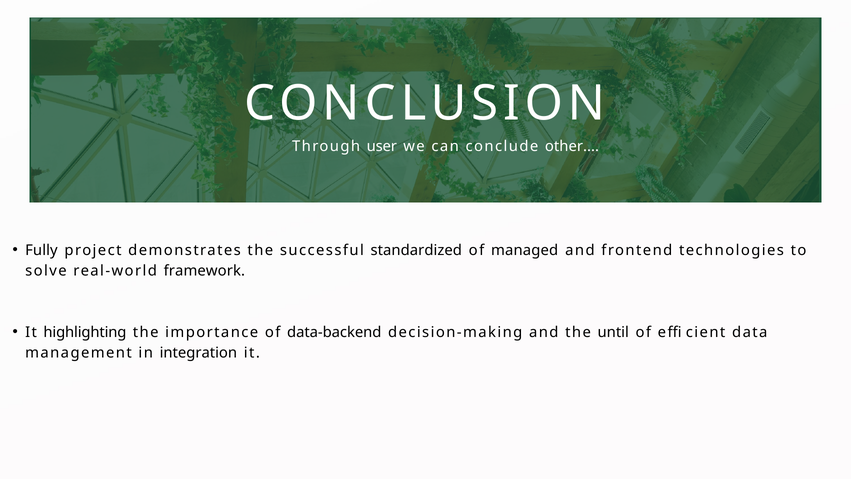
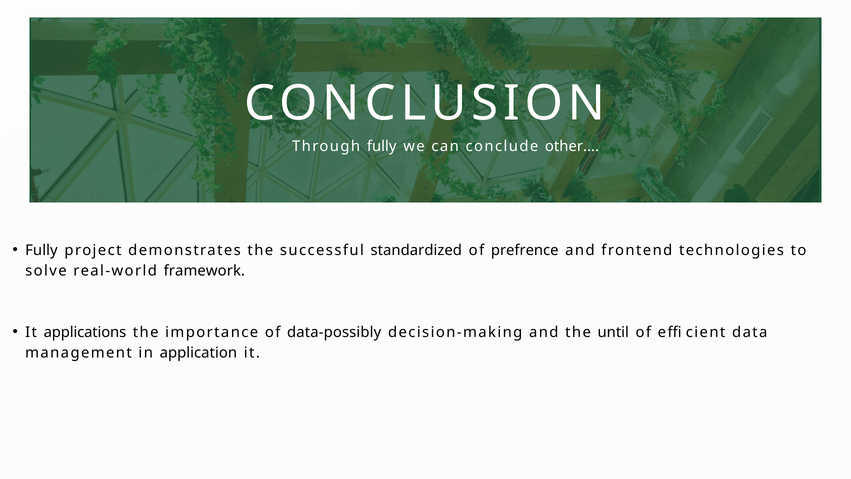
Through user: user -> fully
managed: managed -> prefrence
highlighting: highlighting -> applications
data-backend: data-backend -> data-possibly
integration: integration -> application
